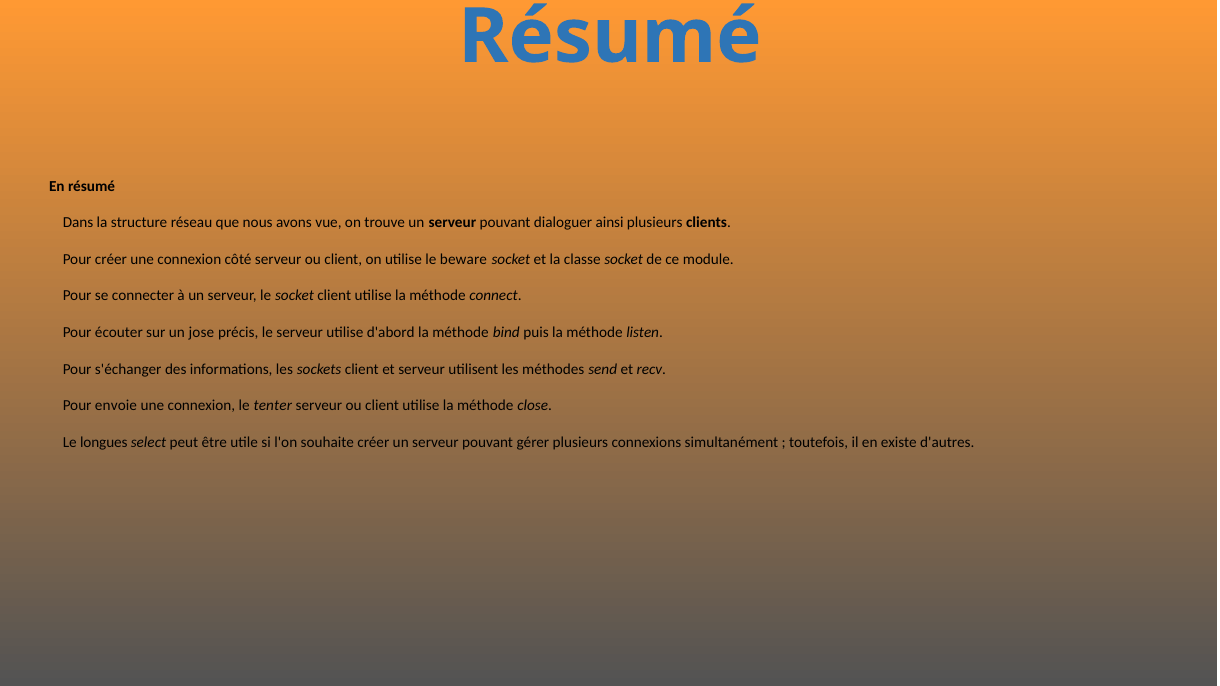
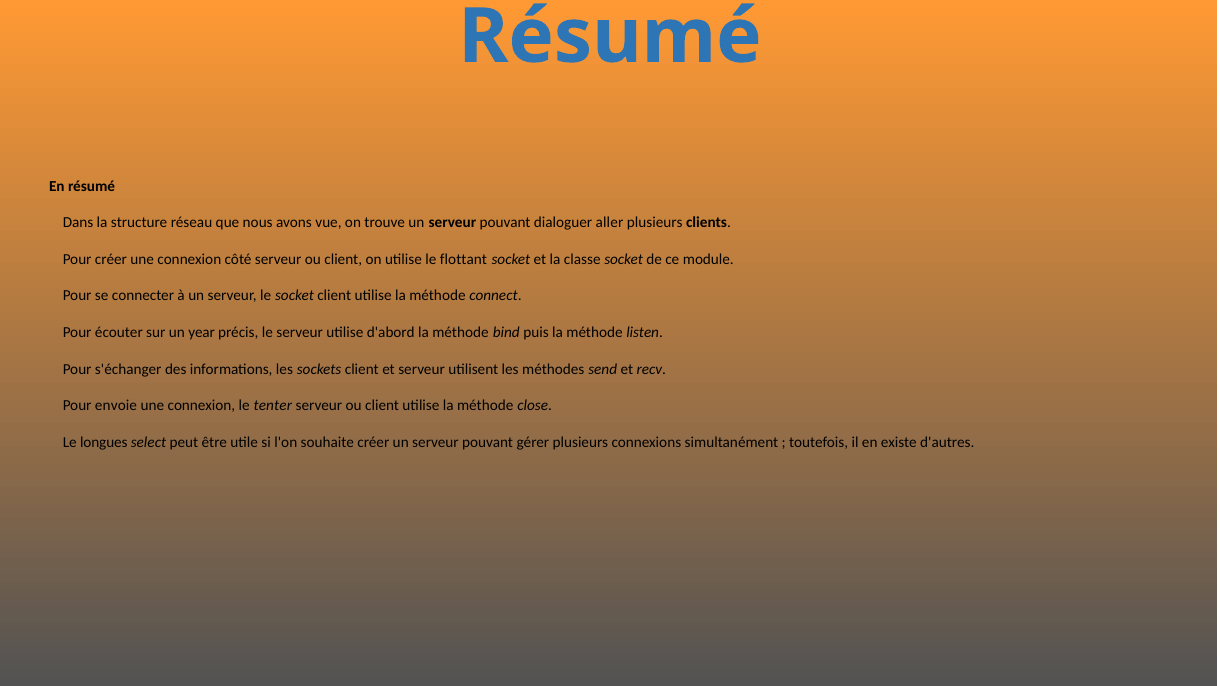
ainsi: ainsi -> aller
beware: beware -> flottant
jose: jose -> year
